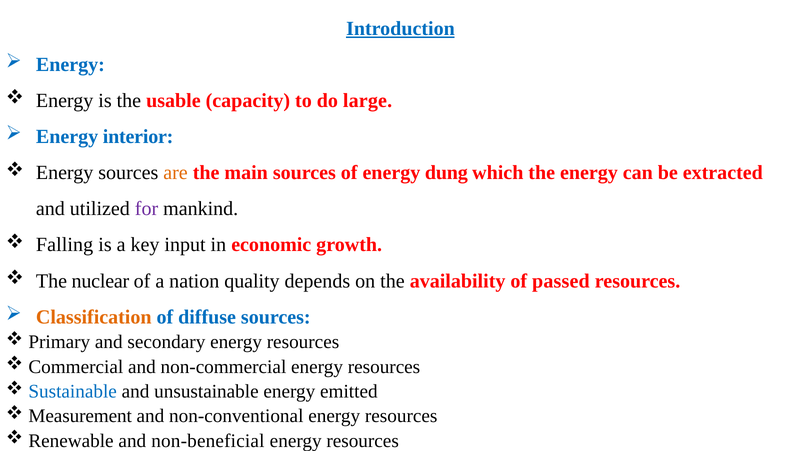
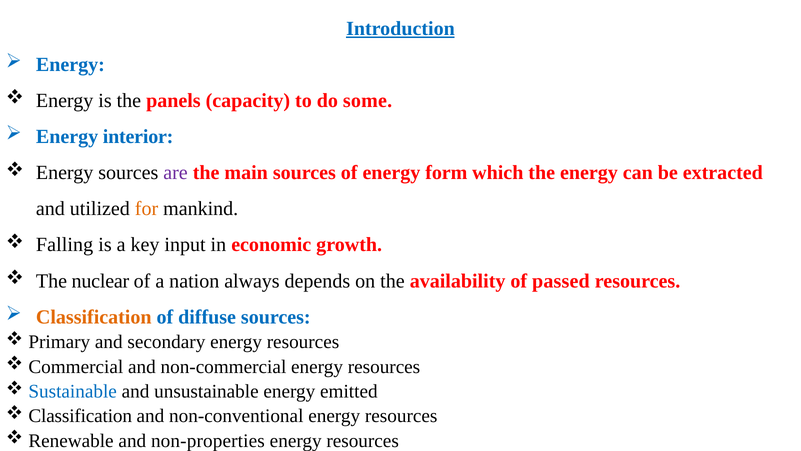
usable: usable -> panels
large: large -> some
are colour: orange -> purple
dung: dung -> form
for colour: purple -> orange
quality: quality -> always
Measurement at (80, 416): Measurement -> Classification
non-beneficial: non-beneficial -> non-properties
